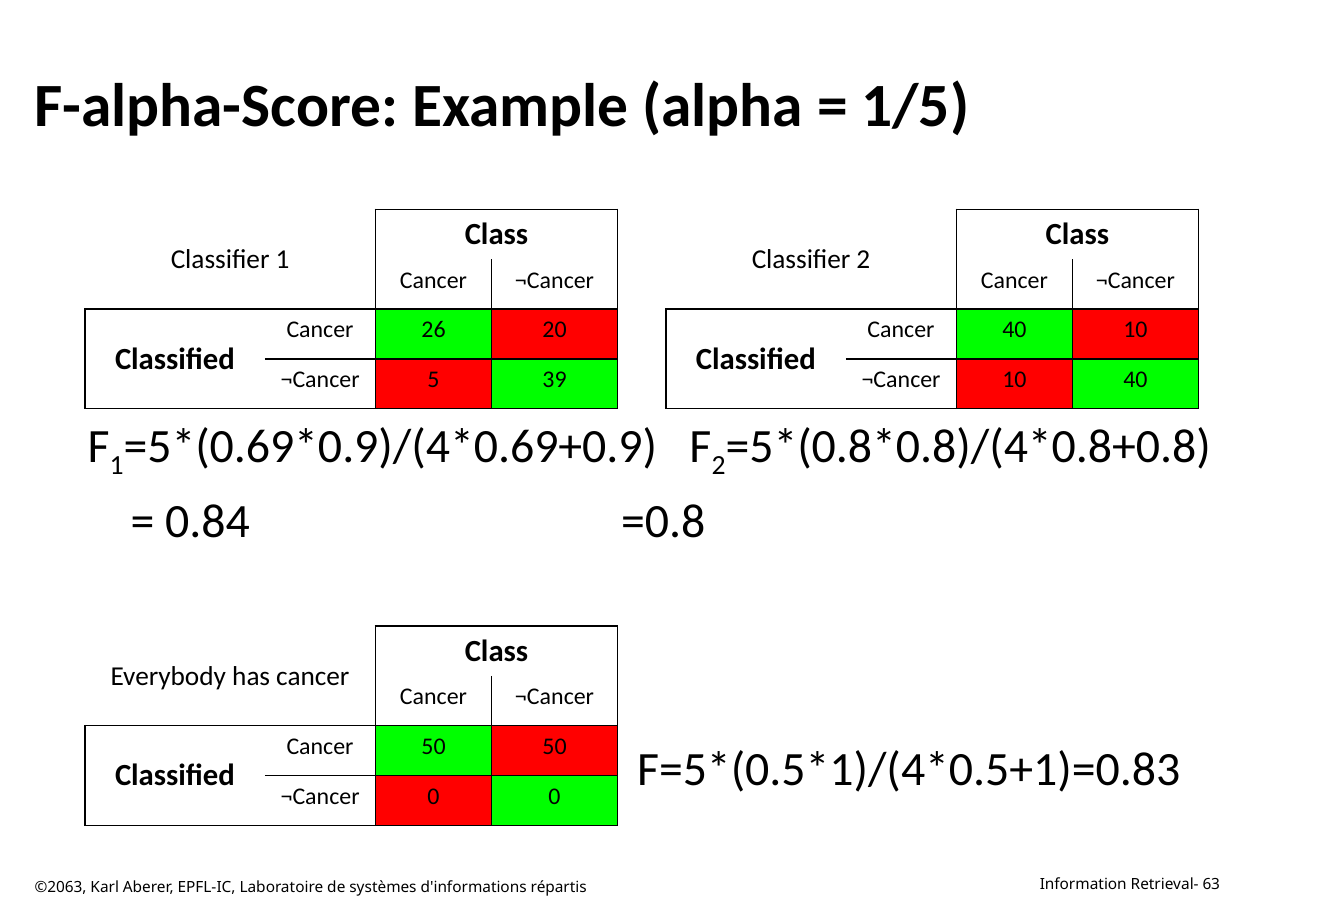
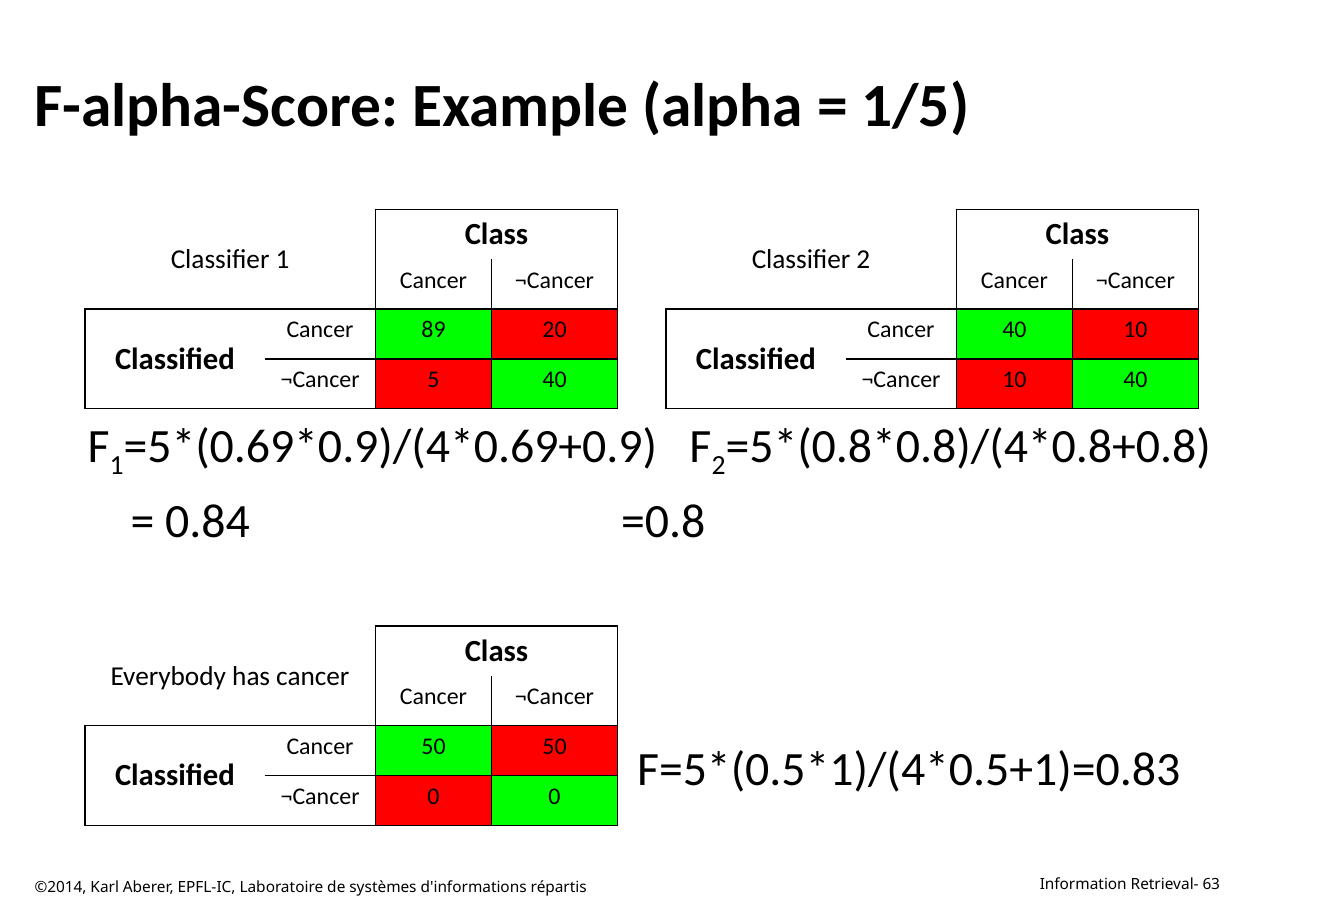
26: 26 -> 89
5 39: 39 -> 40
©2063: ©2063 -> ©2014
